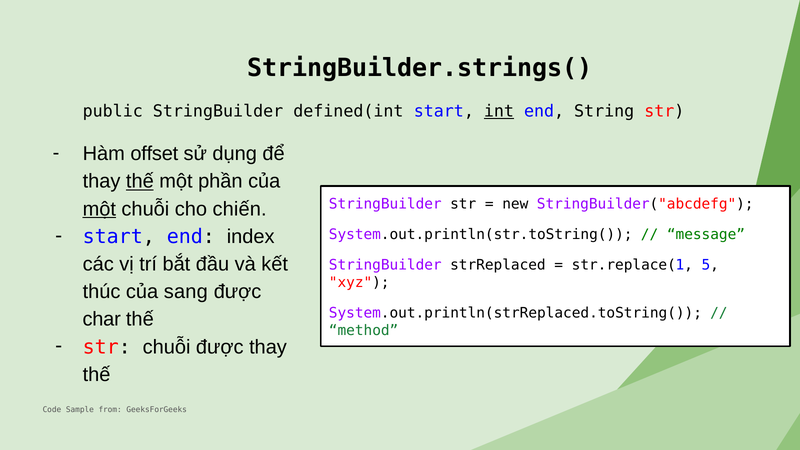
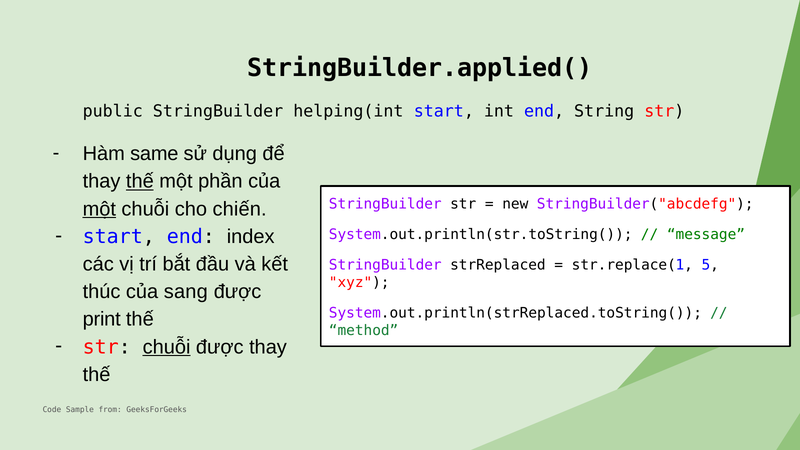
StringBuilder.strings(: StringBuilder.strings( -> StringBuilder.applied(
defined(int: defined(int -> helping(int
int underline: present -> none
offset: offset -> same
char: char -> print
chuỗi at (167, 347) underline: none -> present
